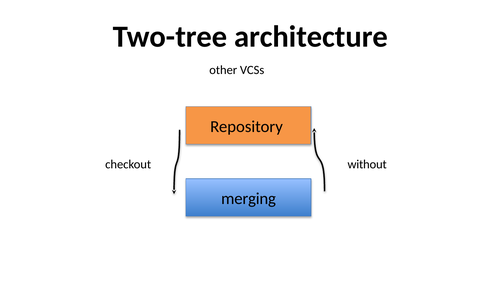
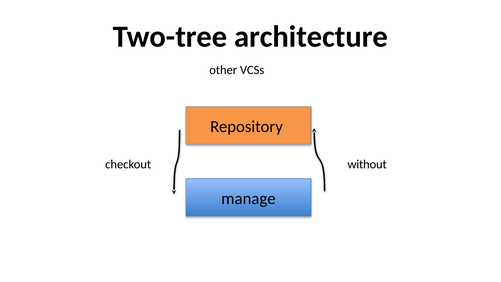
merging: merging -> manage
